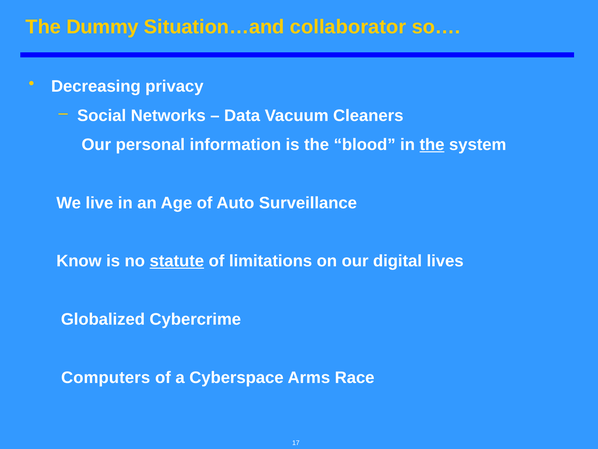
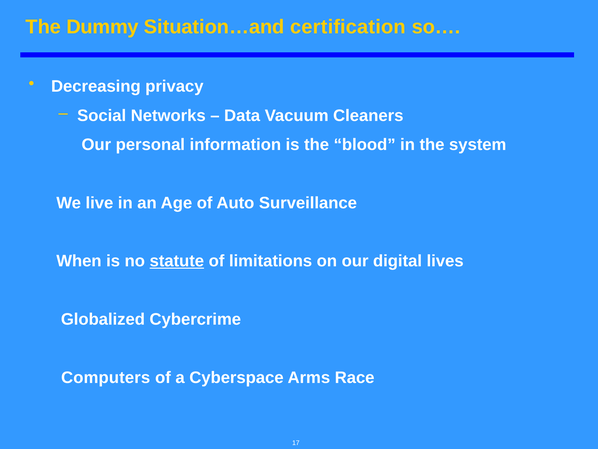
collaborator: collaborator -> certification
the at (432, 145) underline: present -> none
Know: Know -> When
